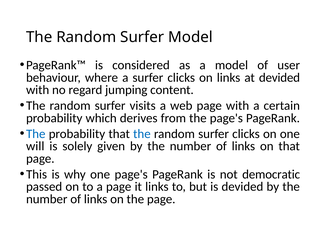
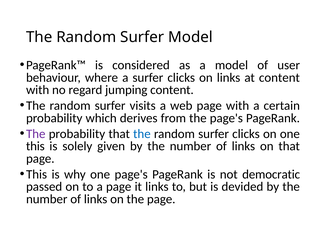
at devided: devided -> content
The at (36, 134) colour: blue -> purple
will at (35, 146): will -> this
